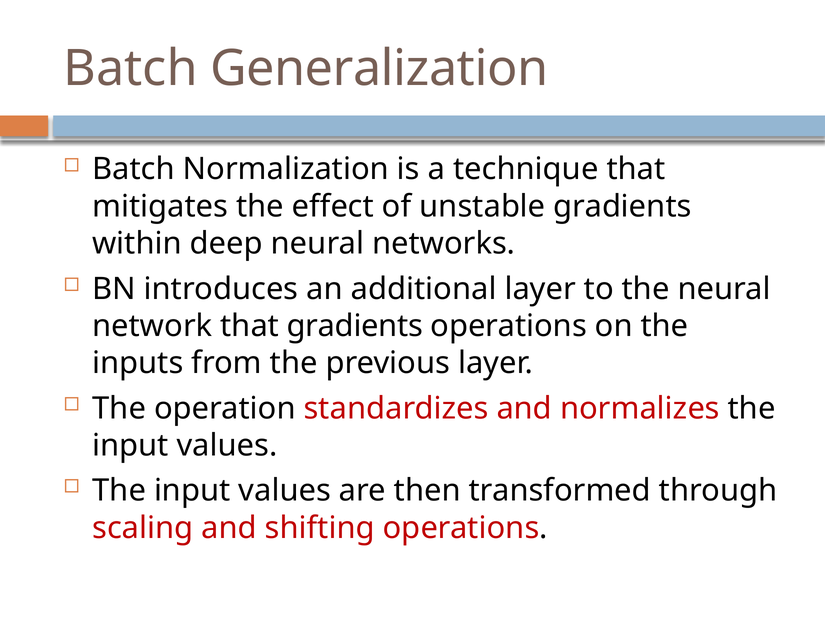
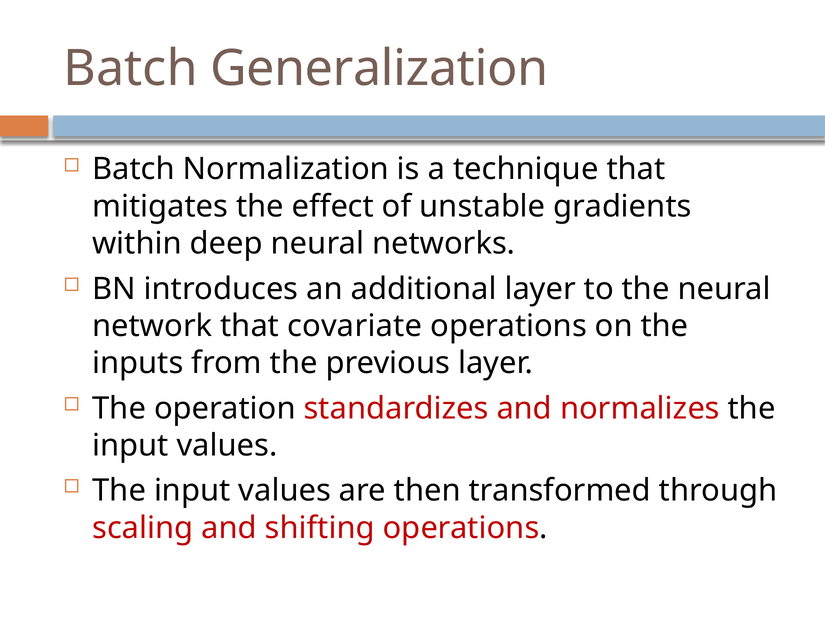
that gradients: gradients -> covariate
